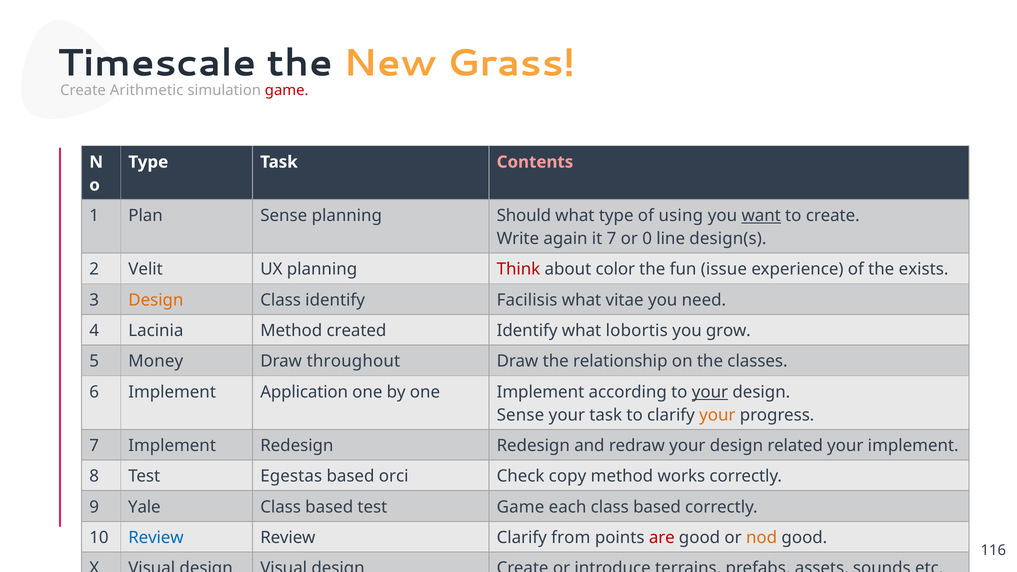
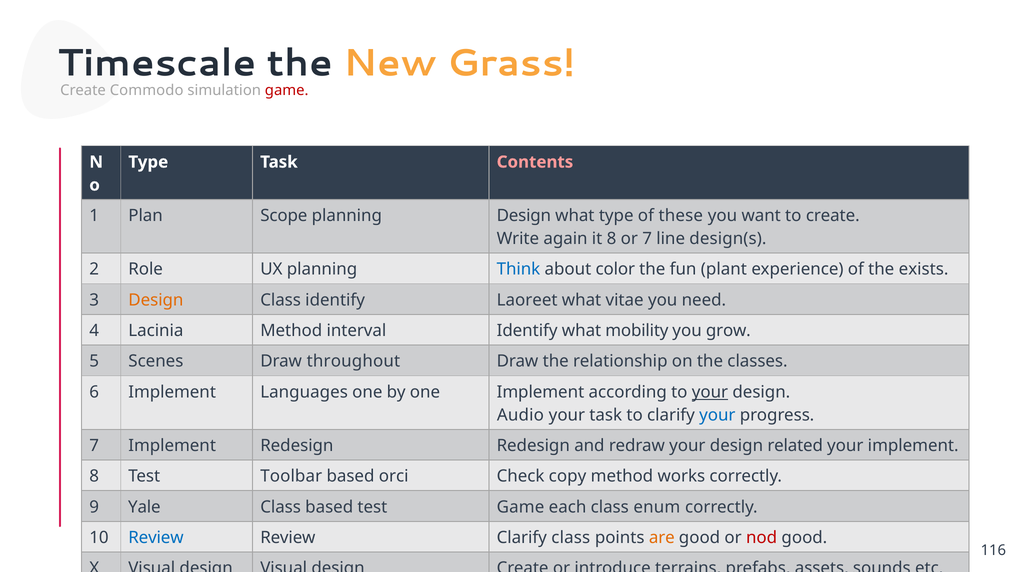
Arithmetic: Arithmetic -> Commodo
Plan Sense: Sense -> Scope
planning Should: Should -> Design
using: using -> these
want underline: present -> none
it 7: 7 -> 8
or 0: 0 -> 7
Velit: Velit -> Role
Think colour: red -> blue
issue: issue -> plant
Facilisis: Facilisis -> Laoreet
created: created -> interval
lobortis: lobortis -> mobility
Money: Money -> Scenes
Application: Application -> Languages
Sense at (520, 415): Sense -> Audio
your at (717, 415) colour: orange -> blue
Egestas: Egestas -> Toolbar
each class based: based -> enum
Clarify from: from -> class
are colour: red -> orange
nod colour: orange -> red
